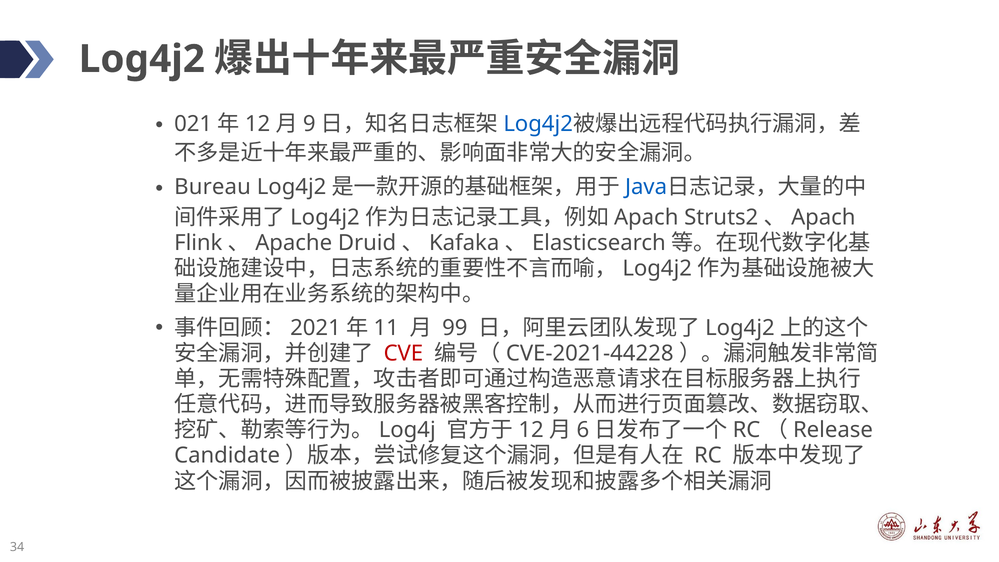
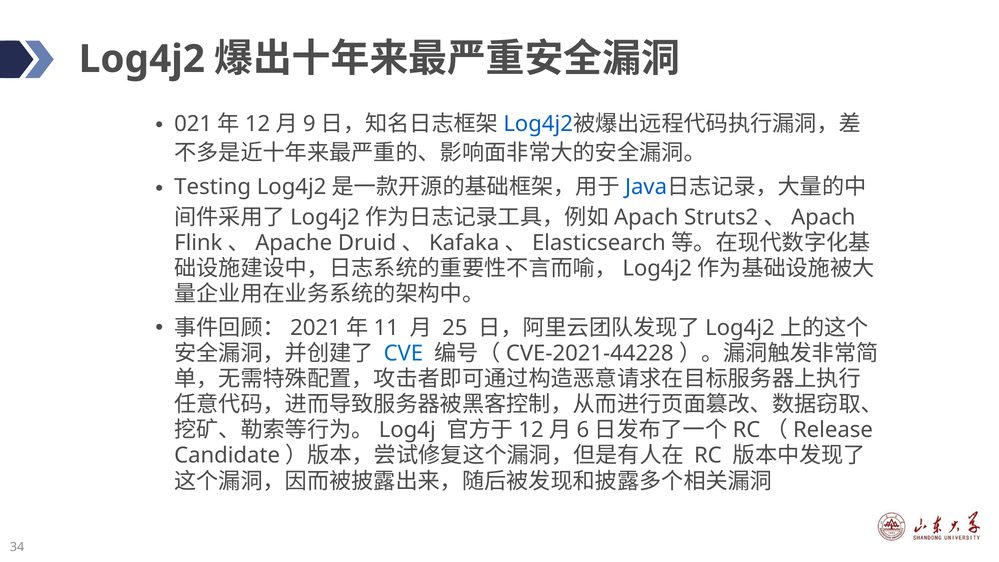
Bureau: Bureau -> Testing
99: 99 -> 25
CVE colour: red -> blue
